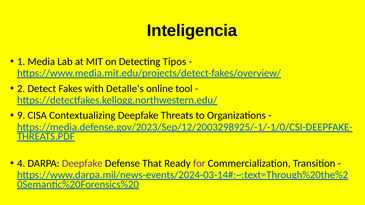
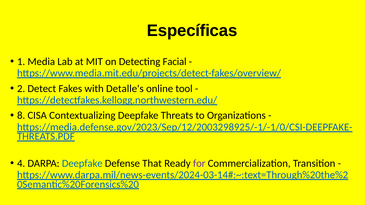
Inteligencia: Inteligencia -> Específicas
Tipos: Tipos -> Facial
9: 9 -> 8
Deepfake at (82, 163) colour: purple -> blue
